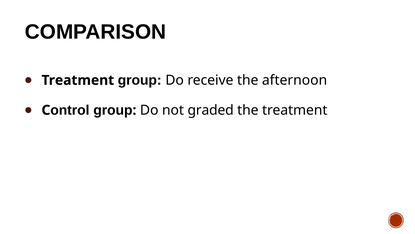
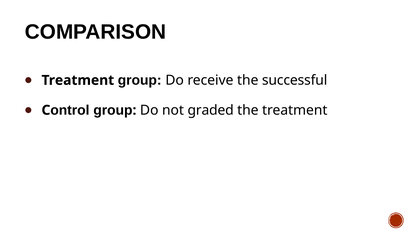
afternoon: afternoon -> successful
